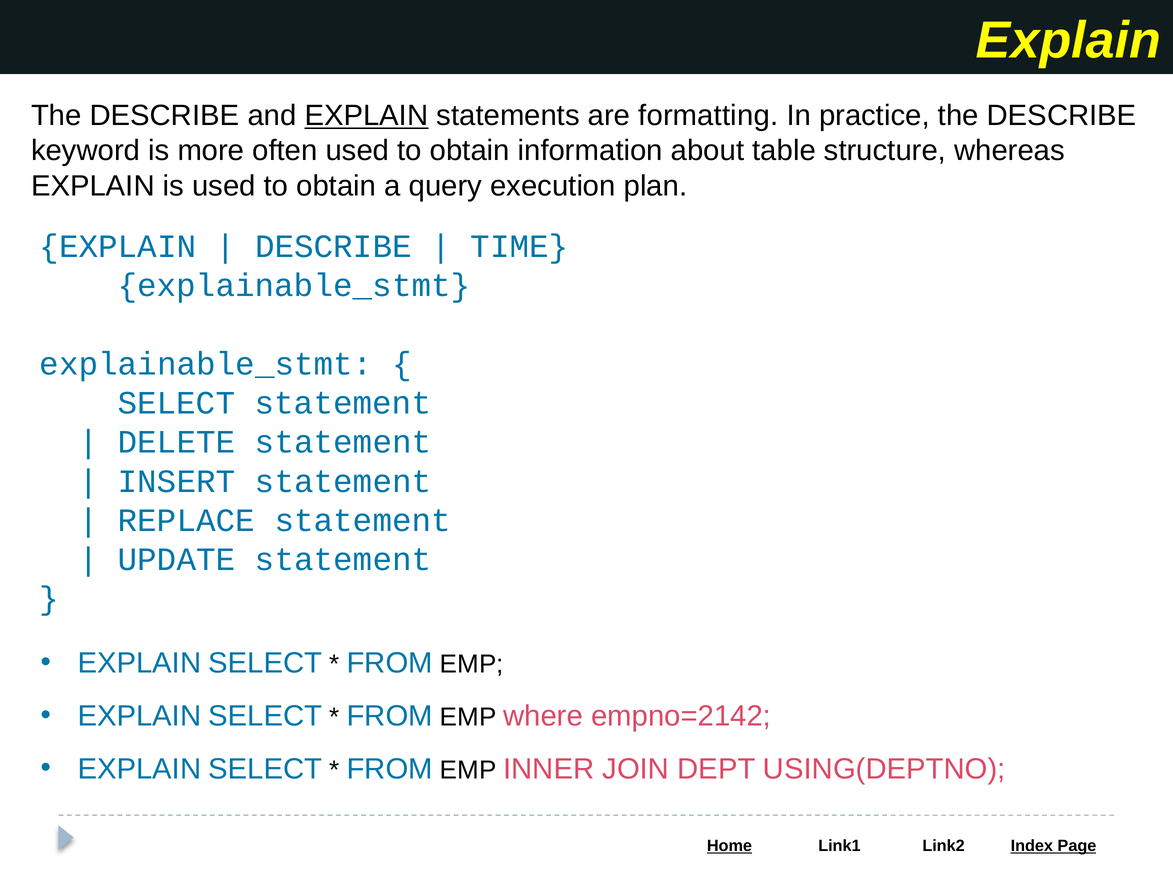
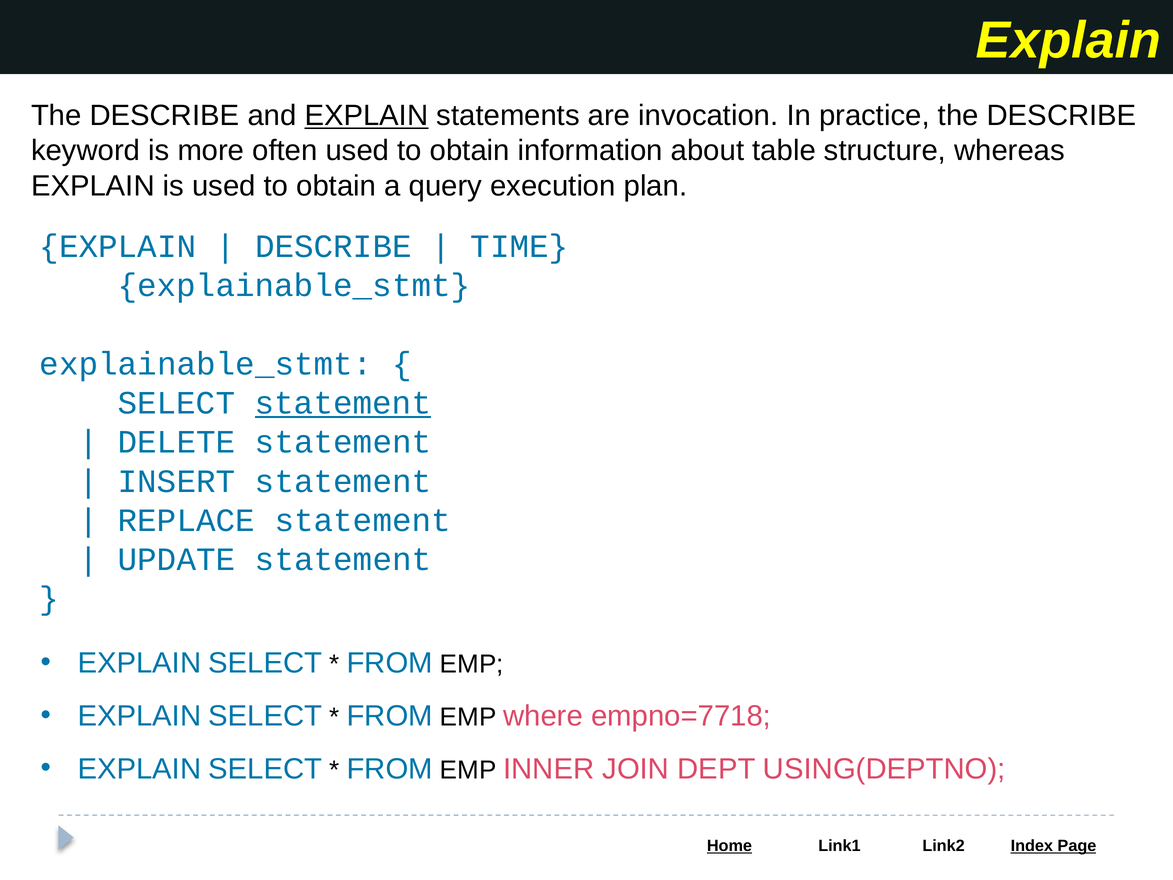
formatting: formatting -> invocation
statement at (343, 403) underline: none -> present
empno=2142: empno=2142 -> empno=7718
